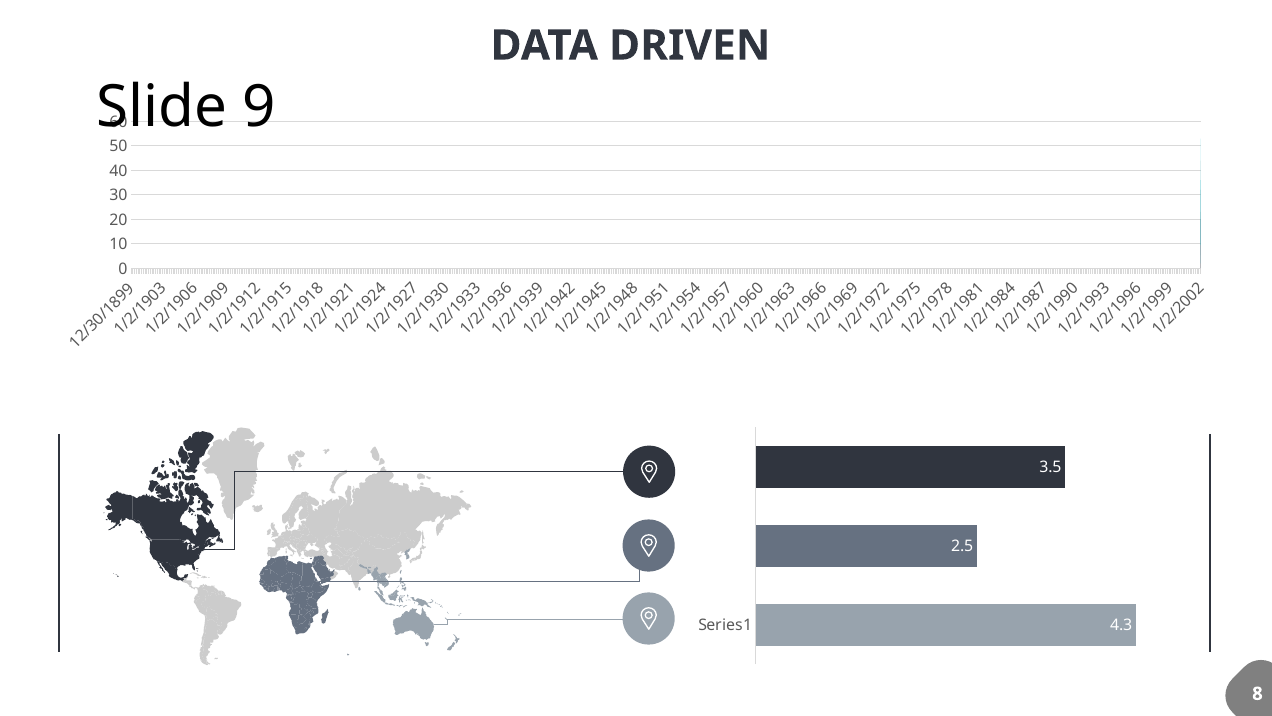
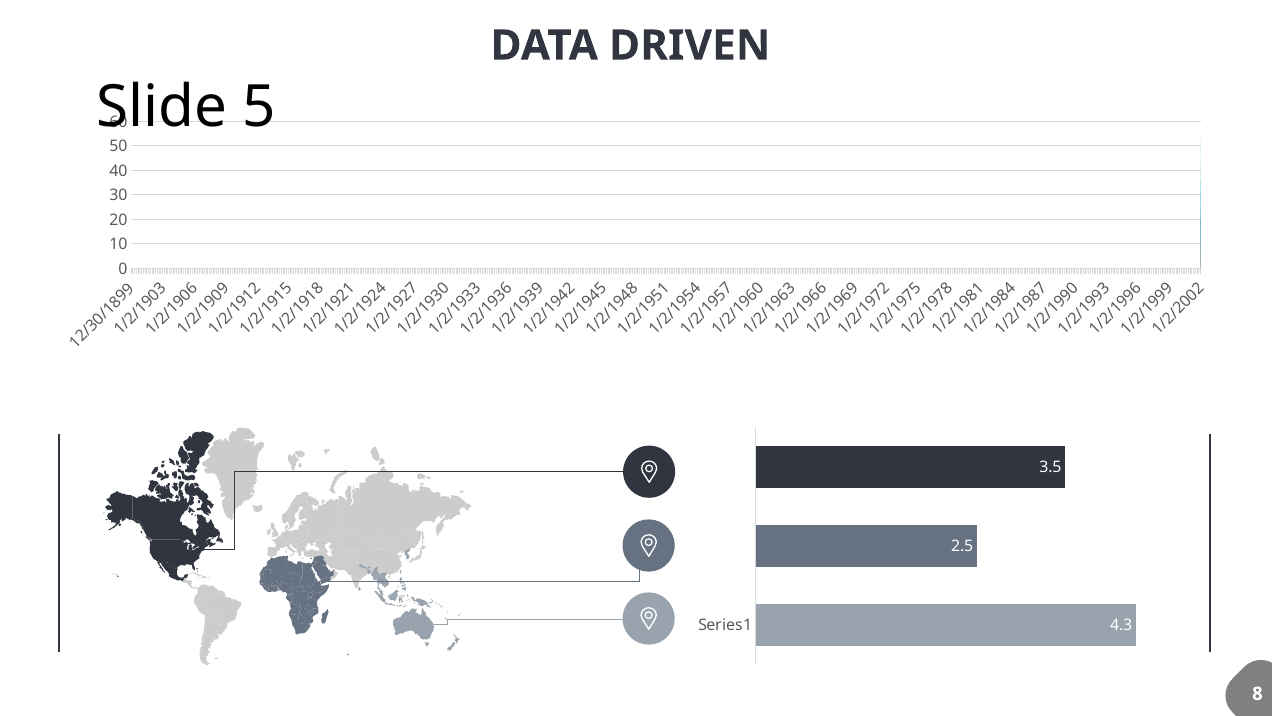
9 at (259, 107): 9 -> 5
